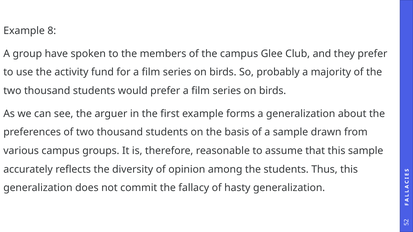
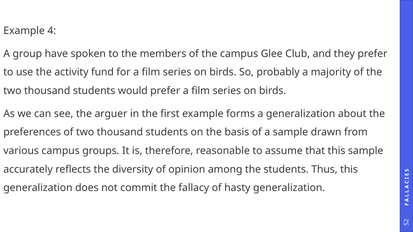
8: 8 -> 4
